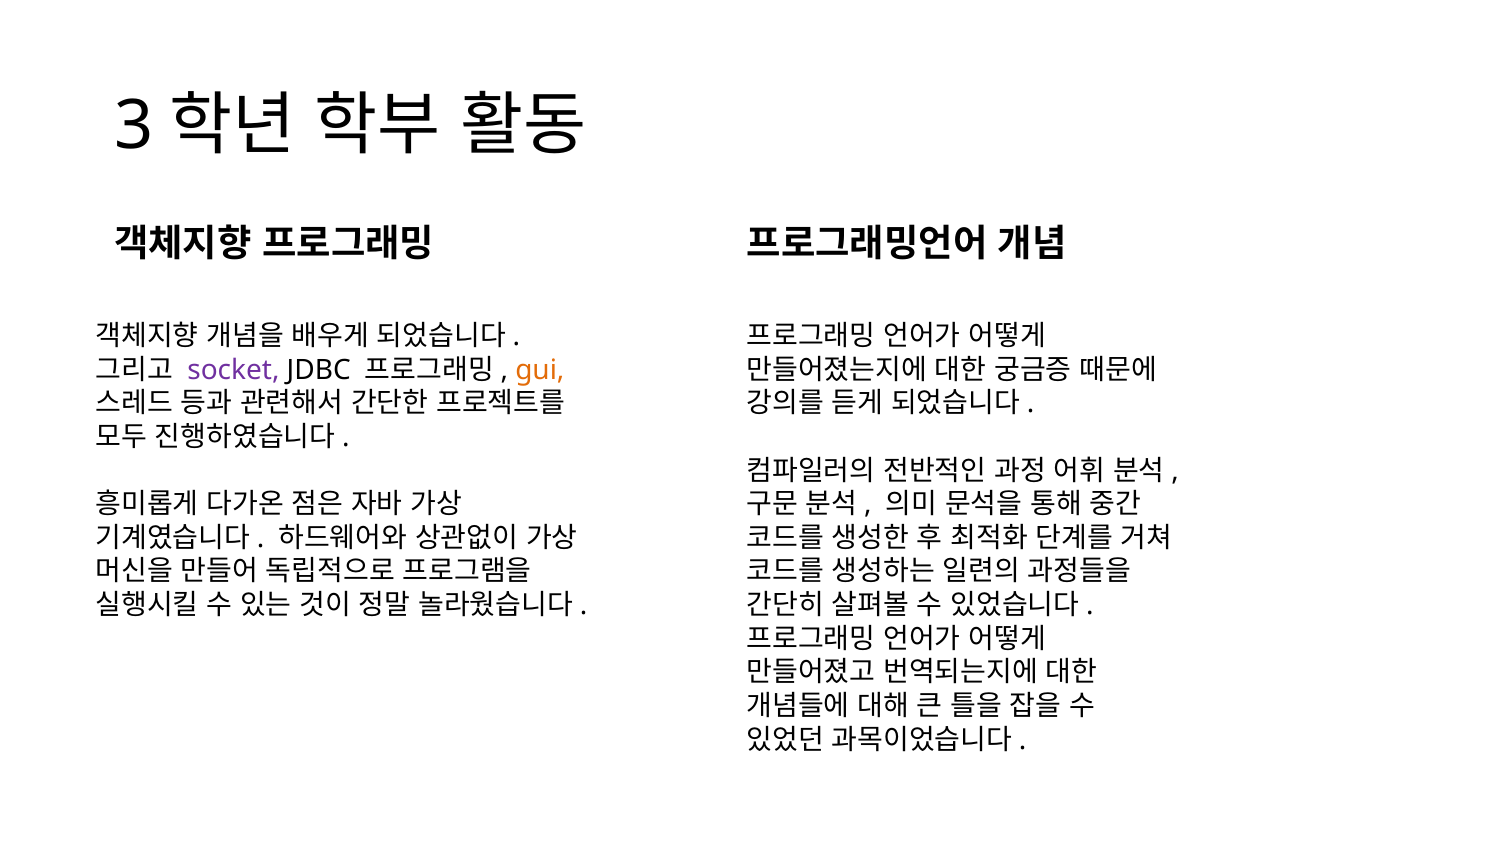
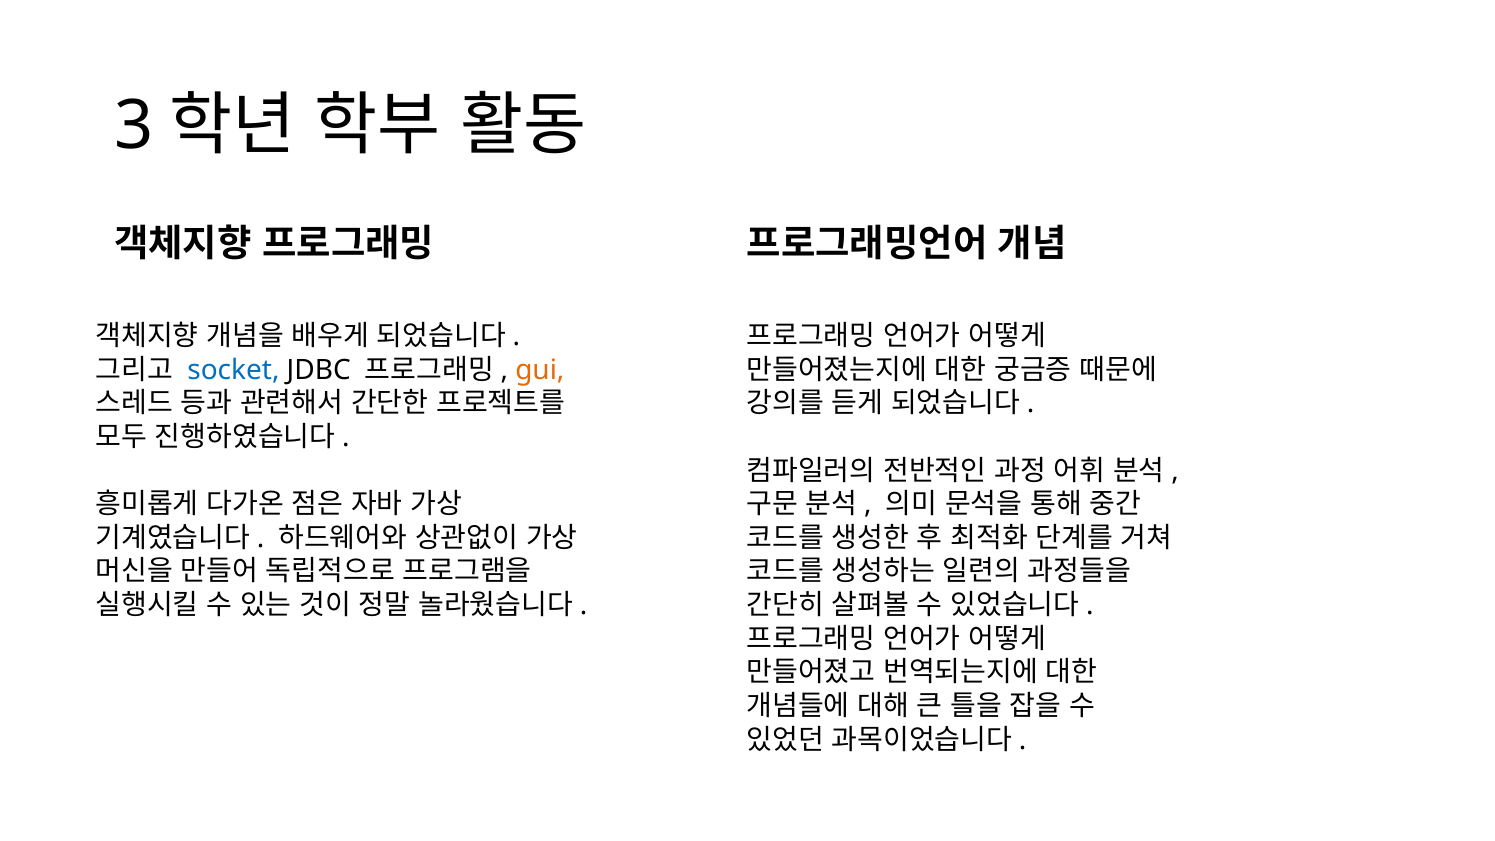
socket colour: purple -> blue
